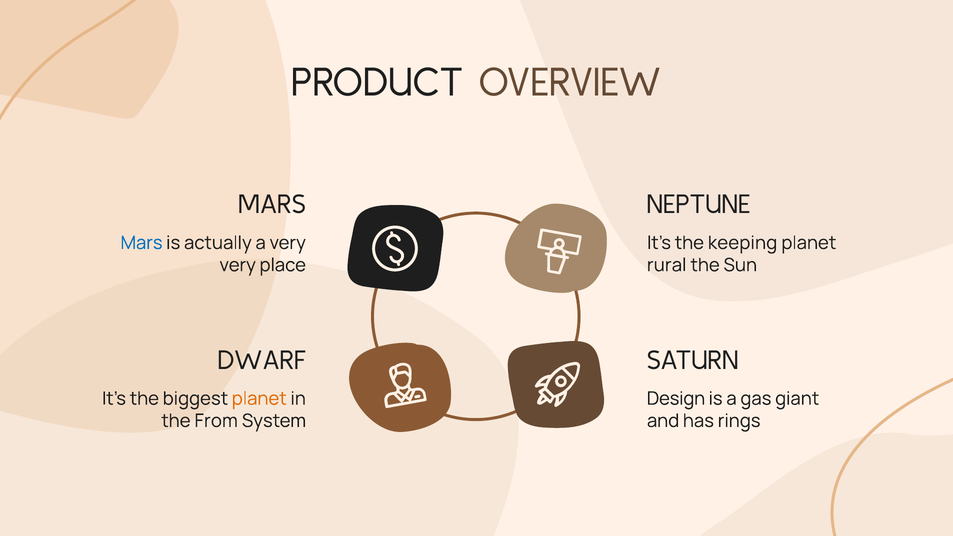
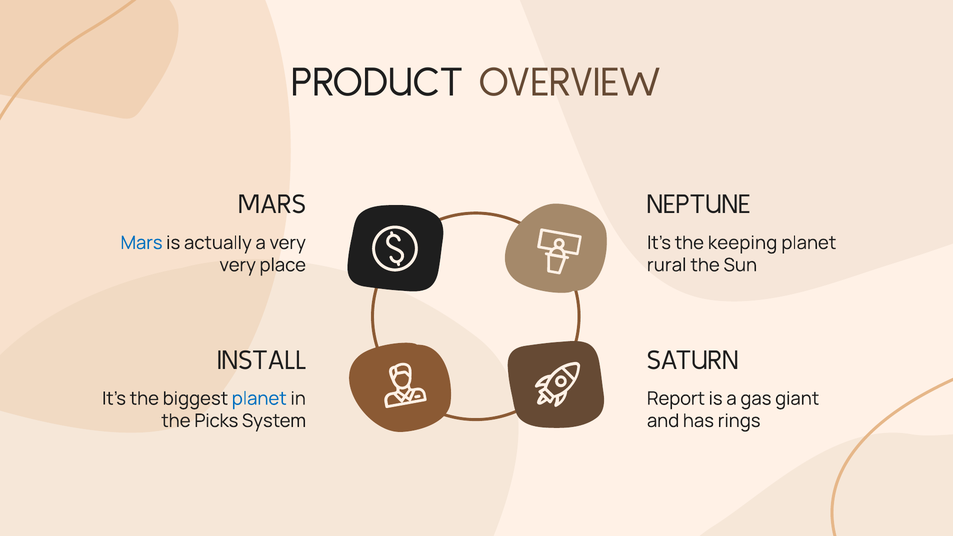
DWARF: DWARF -> INSTALL
planet at (259, 399) colour: orange -> blue
Design: Design -> Report
From: From -> Picks
